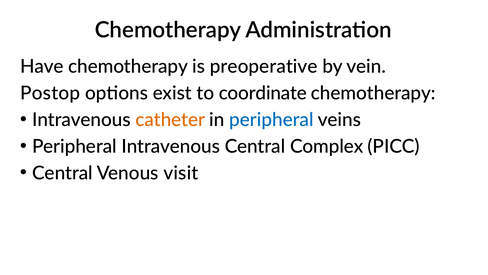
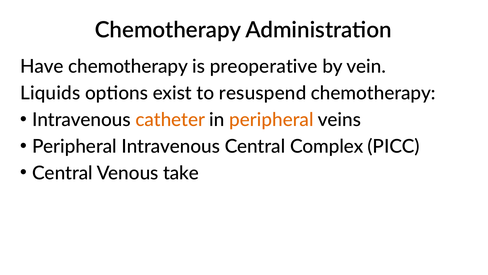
Postop: Postop -> Liquids
coordinate: coordinate -> resuspend
peripheral at (271, 120) colour: blue -> orange
visit: visit -> take
